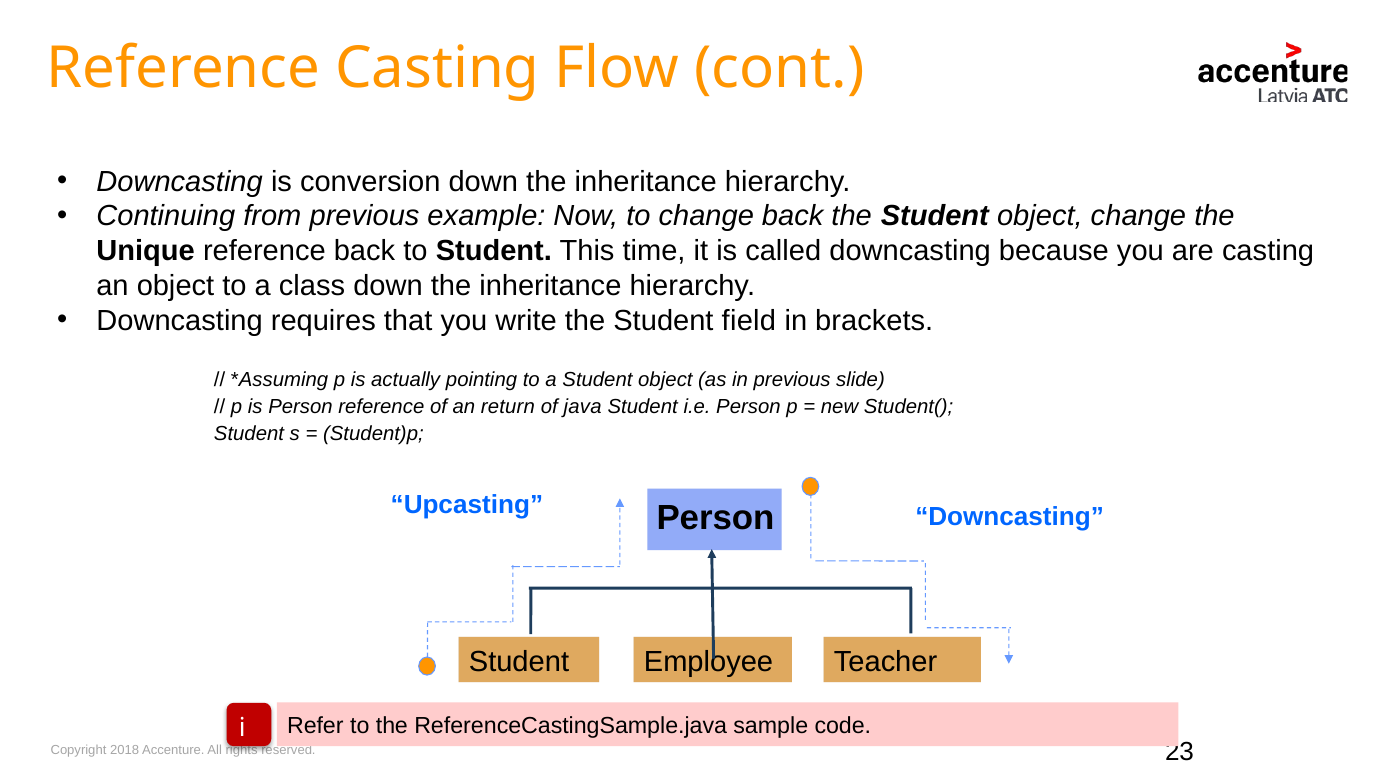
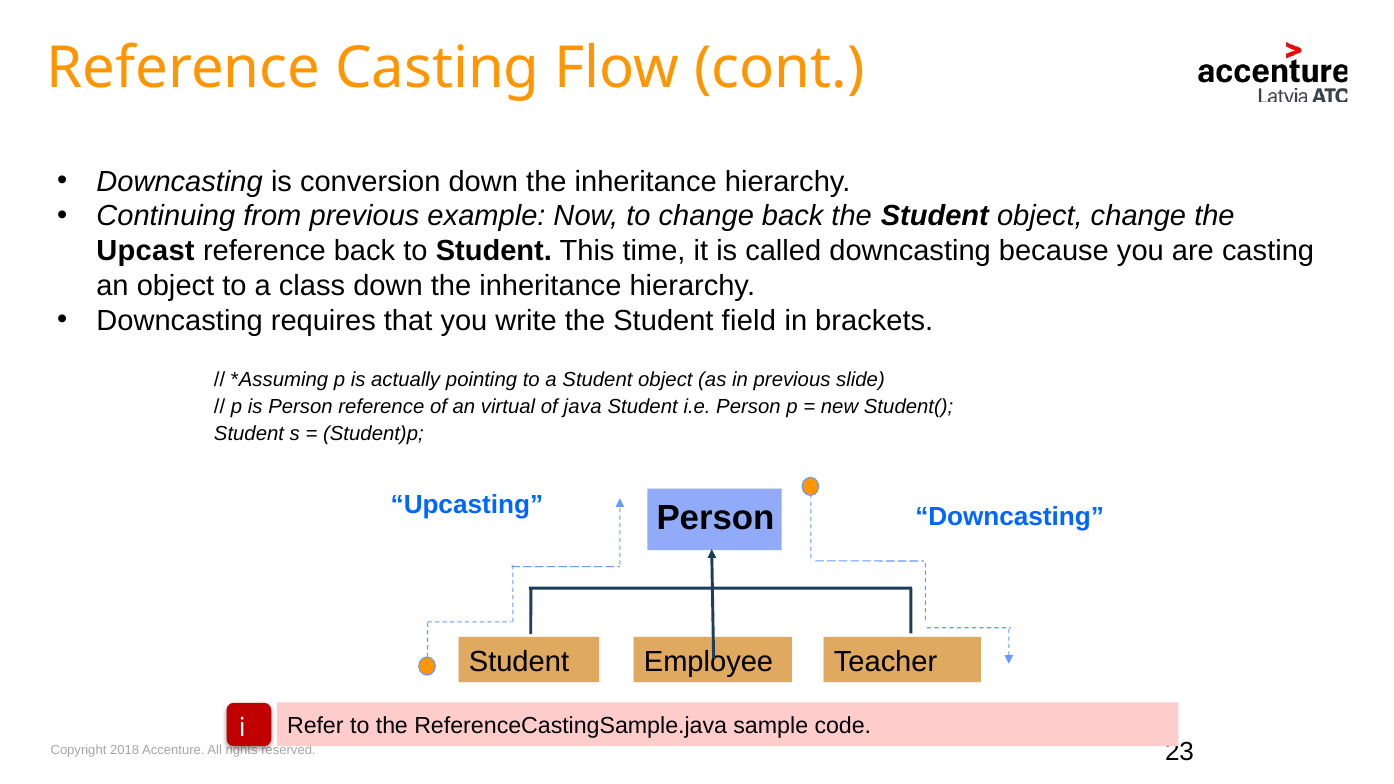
Unique: Unique -> Upcast
return: return -> virtual
